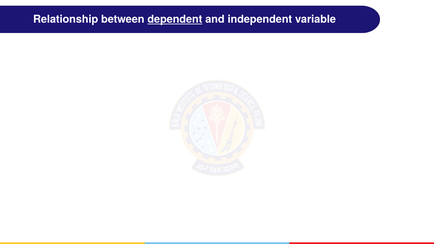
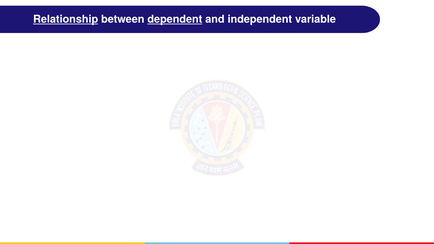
Relationship underline: none -> present
